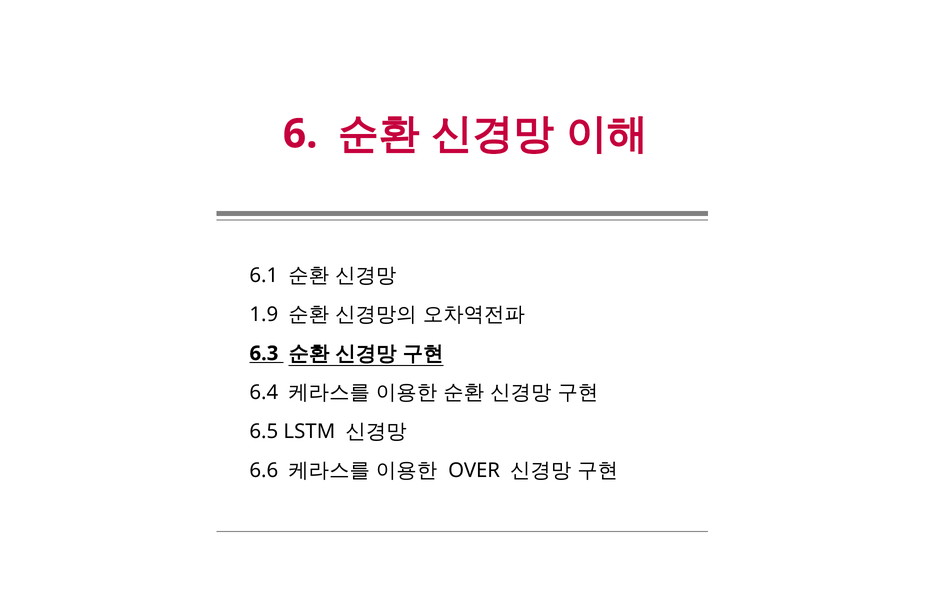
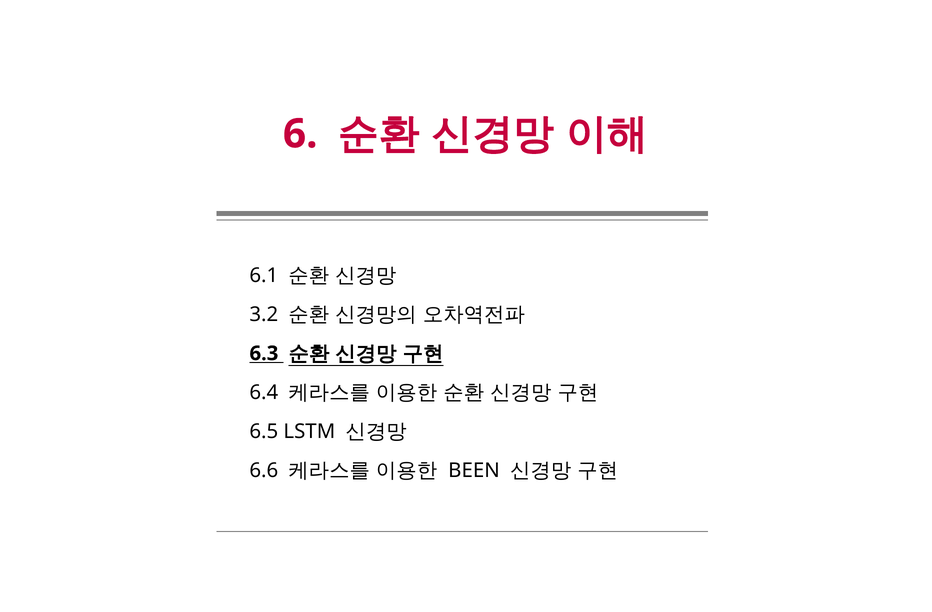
1.9: 1.9 -> 3.2
OVER: OVER -> BEEN
